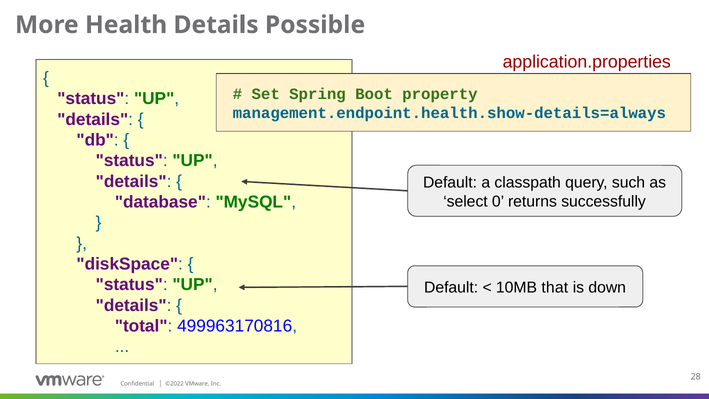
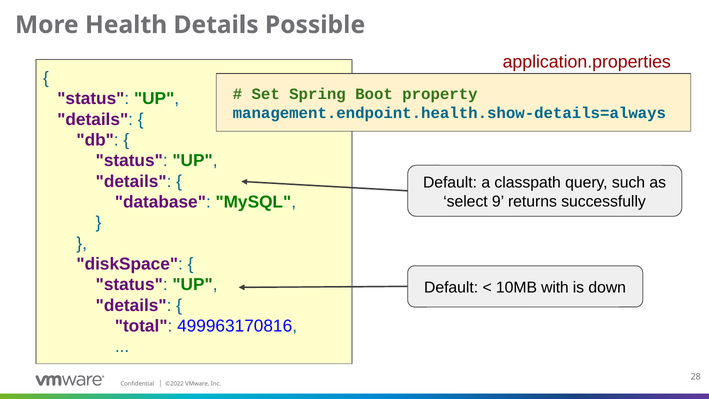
0: 0 -> 9
that: that -> with
